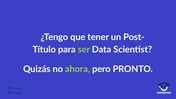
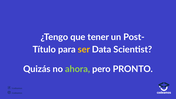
ser colour: light green -> yellow
